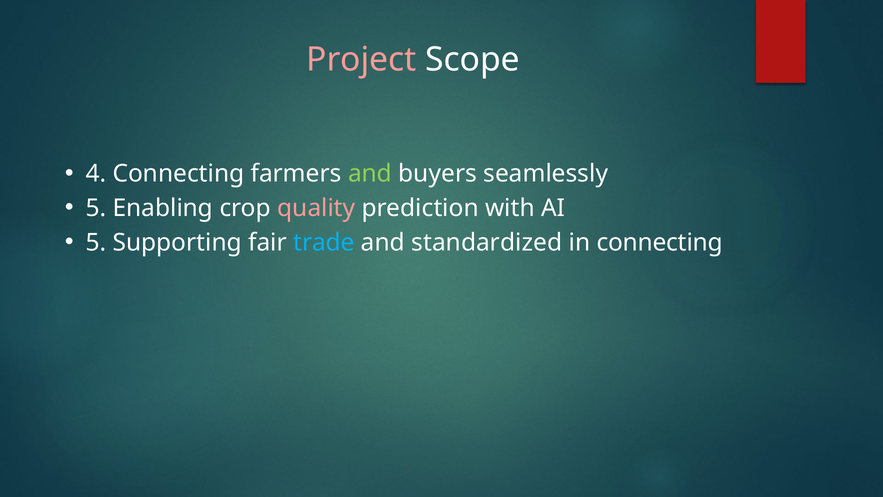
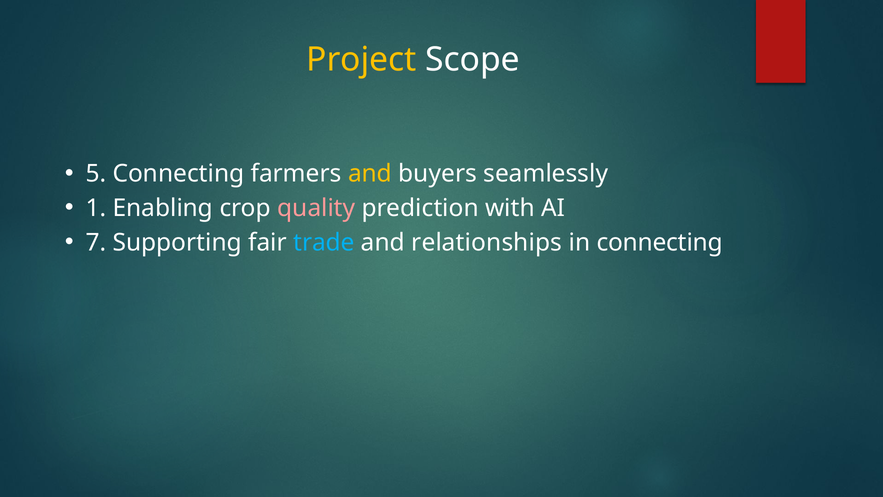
Project colour: pink -> yellow
4: 4 -> 5
and at (370, 174) colour: light green -> yellow
5 at (96, 208): 5 -> 1
5 at (96, 242): 5 -> 7
standardized: standardized -> relationships
